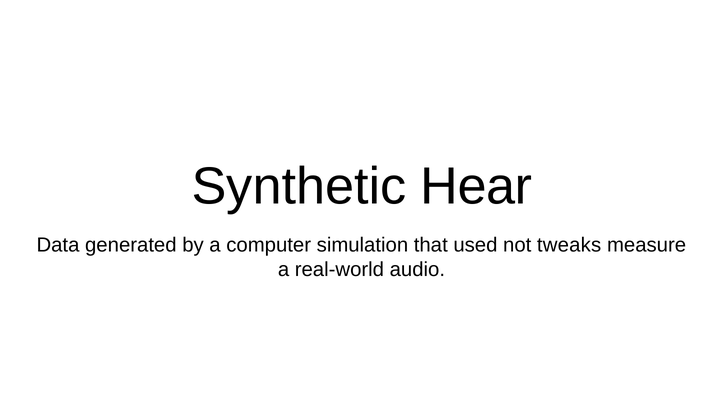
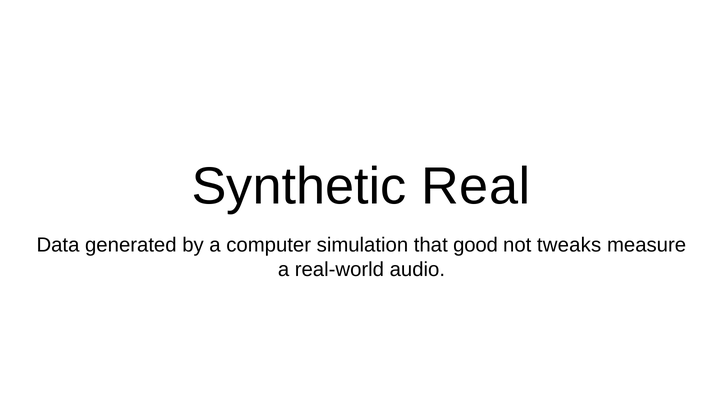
Hear: Hear -> Real
used: used -> good
